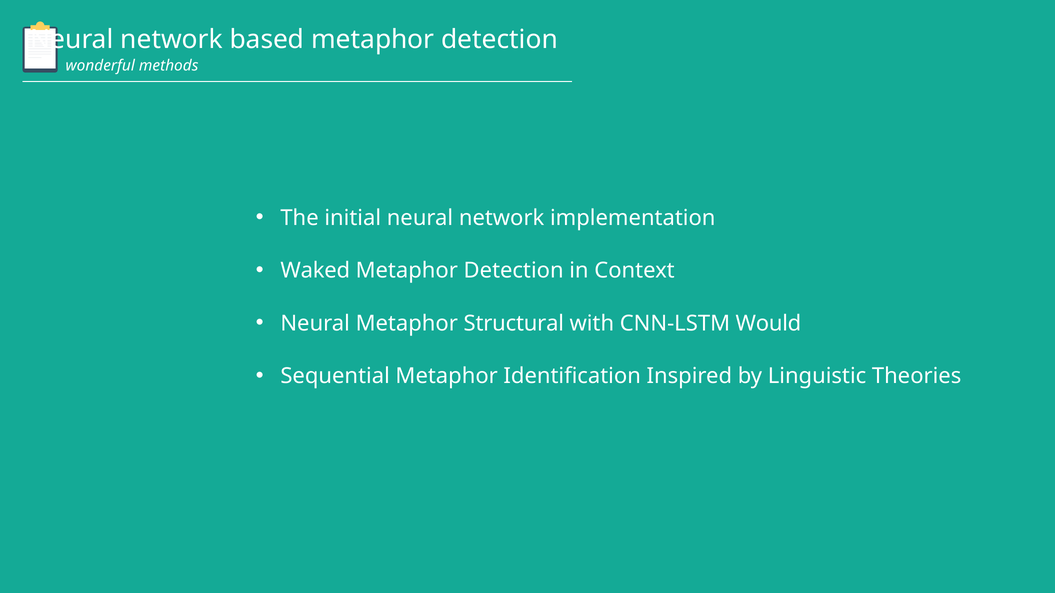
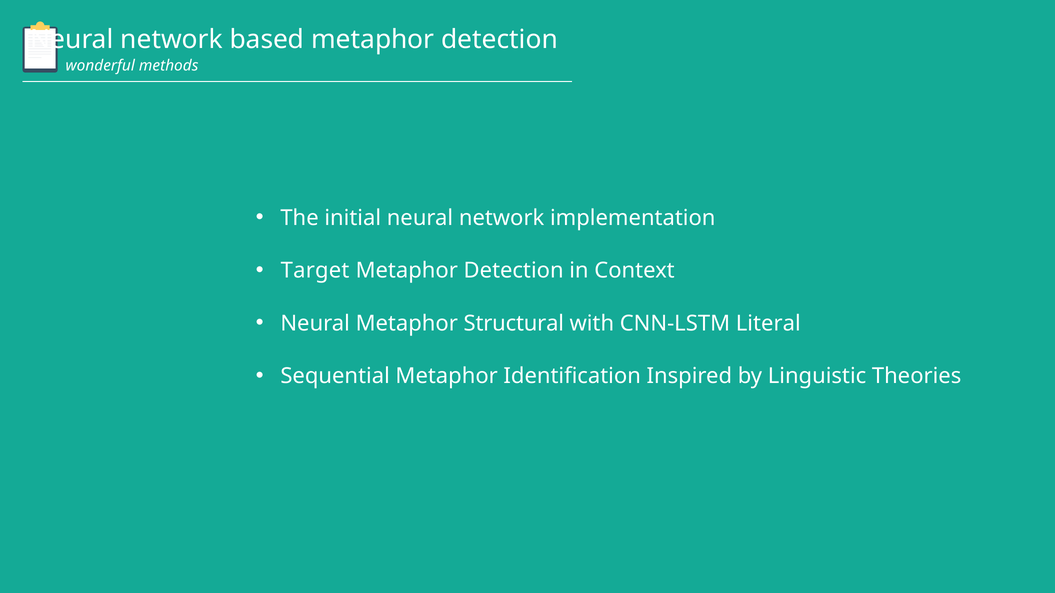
Waked: Waked -> Target
Would: Would -> Literal
